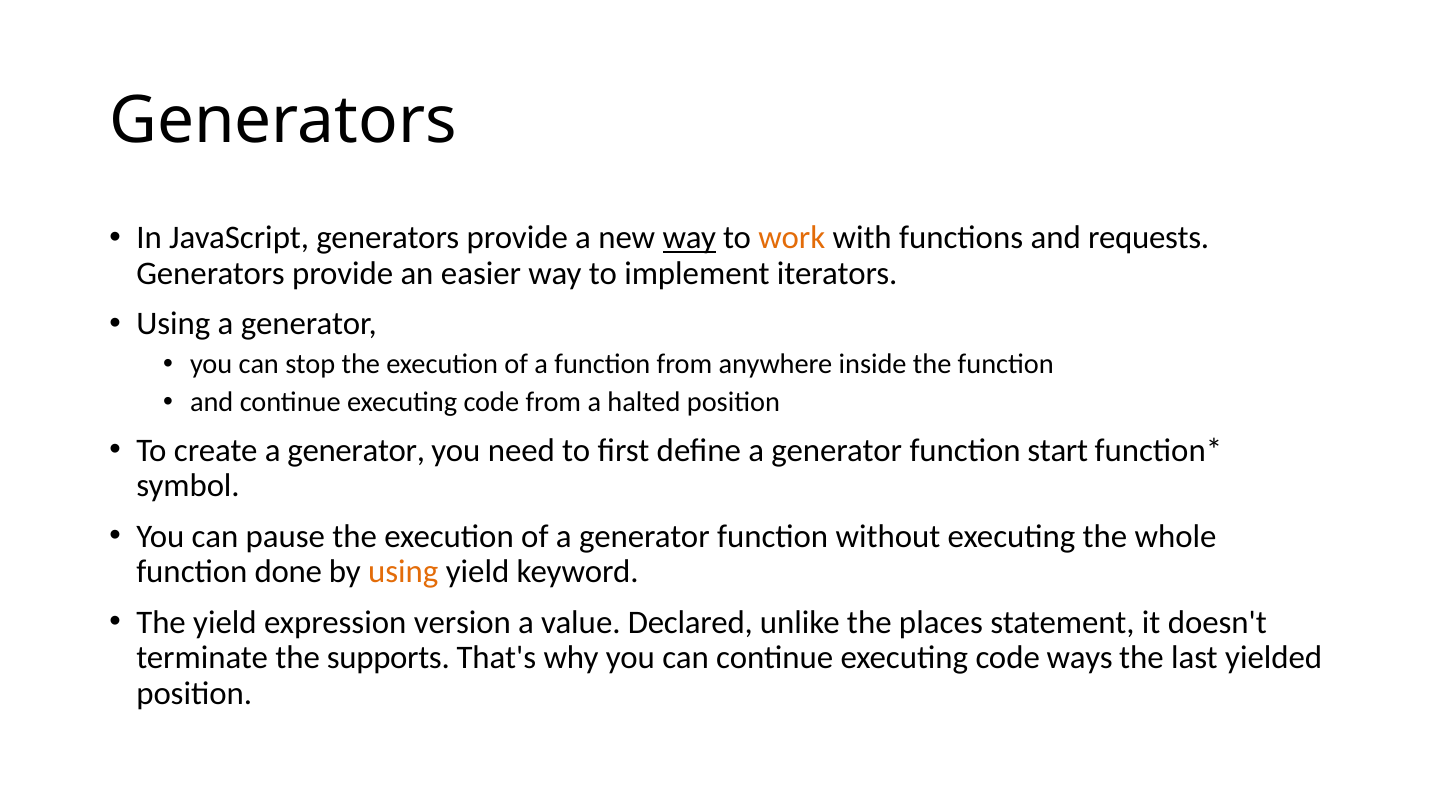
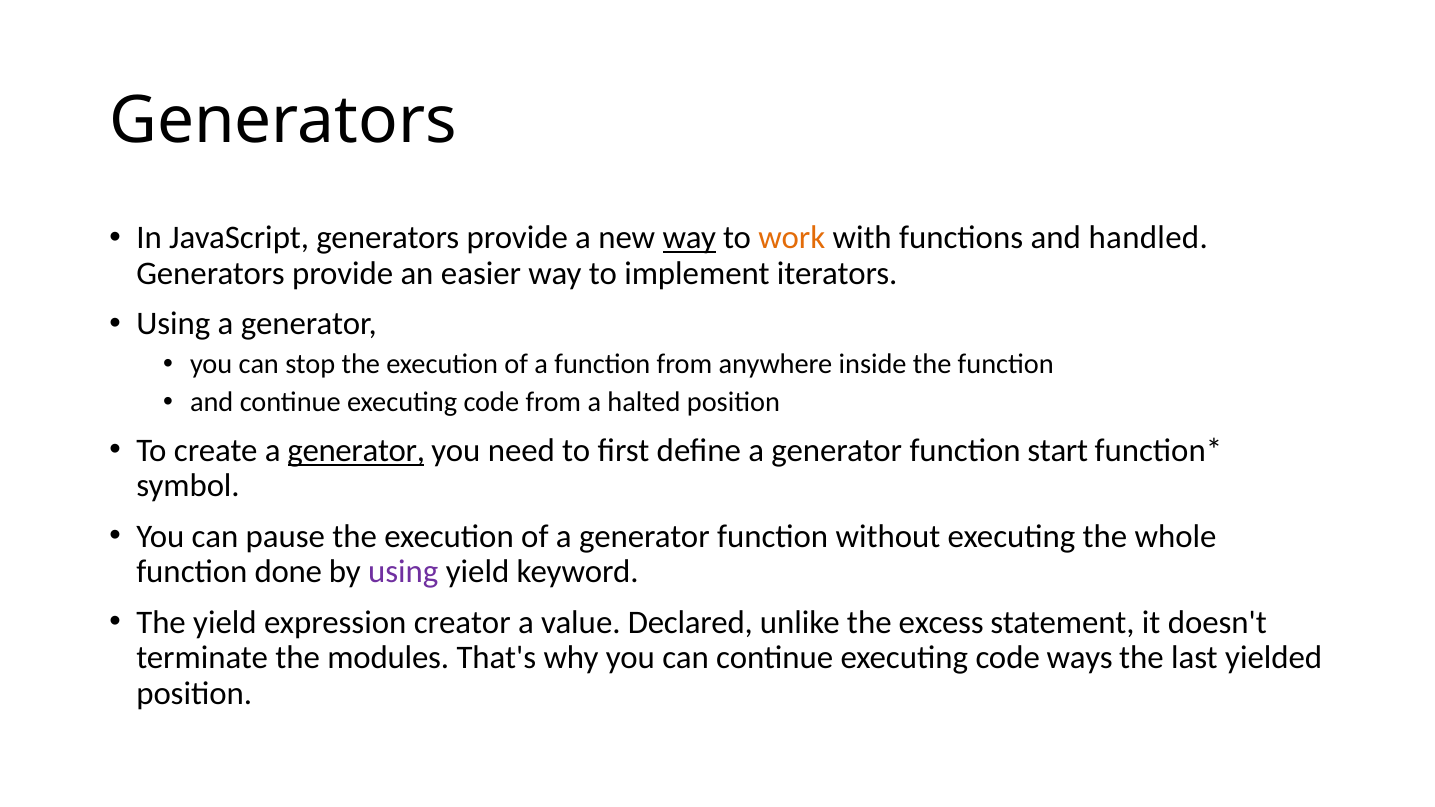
requests: requests -> handled
generator at (356, 450) underline: none -> present
using at (403, 572) colour: orange -> purple
version: version -> creator
places: places -> excess
supports: supports -> modules
